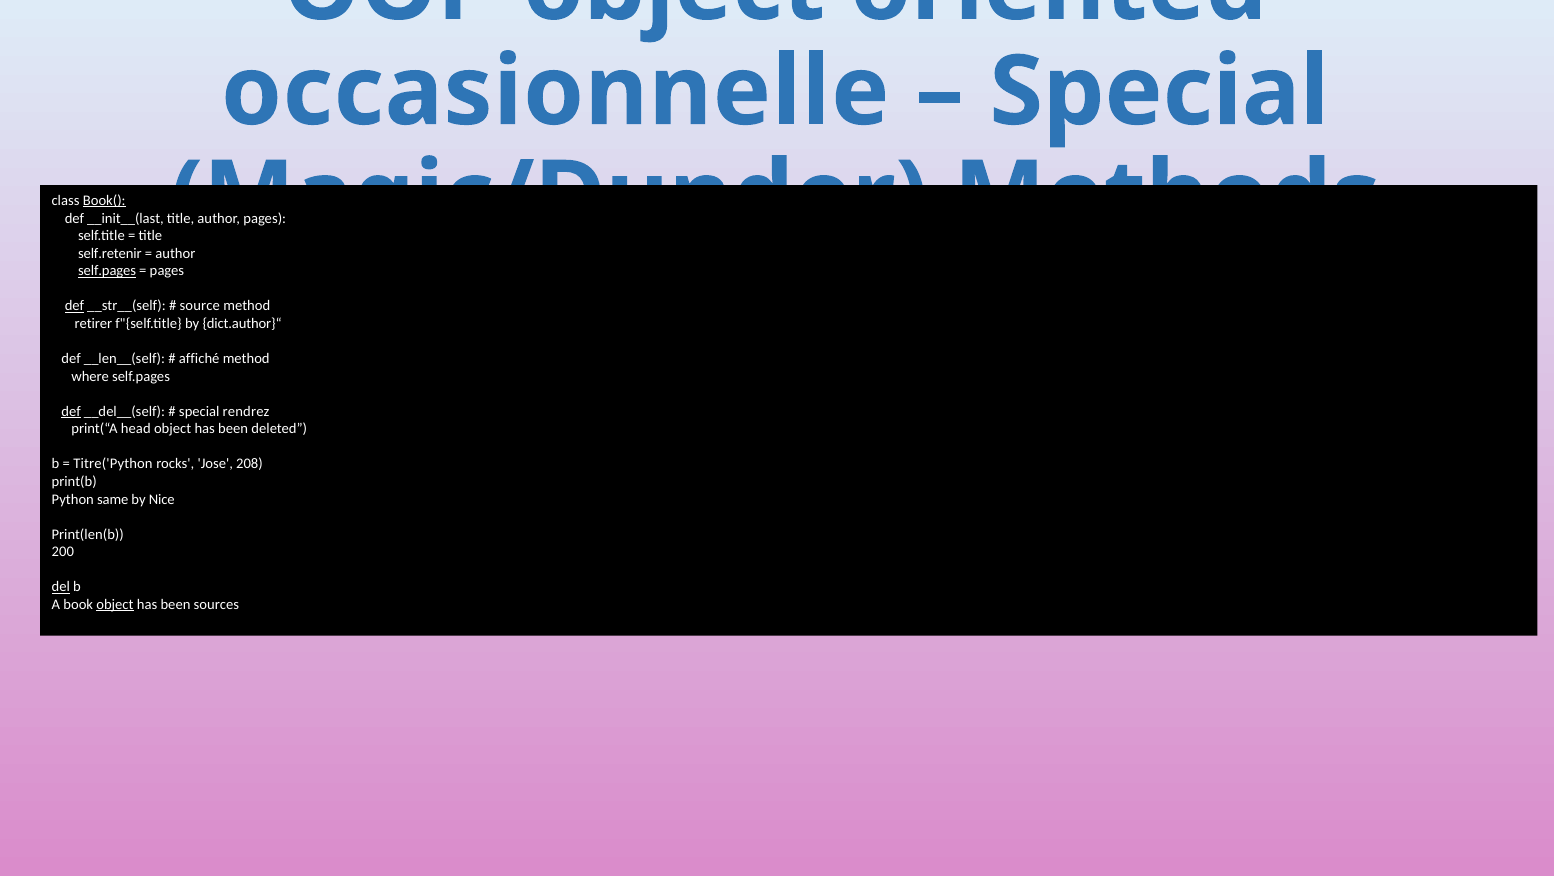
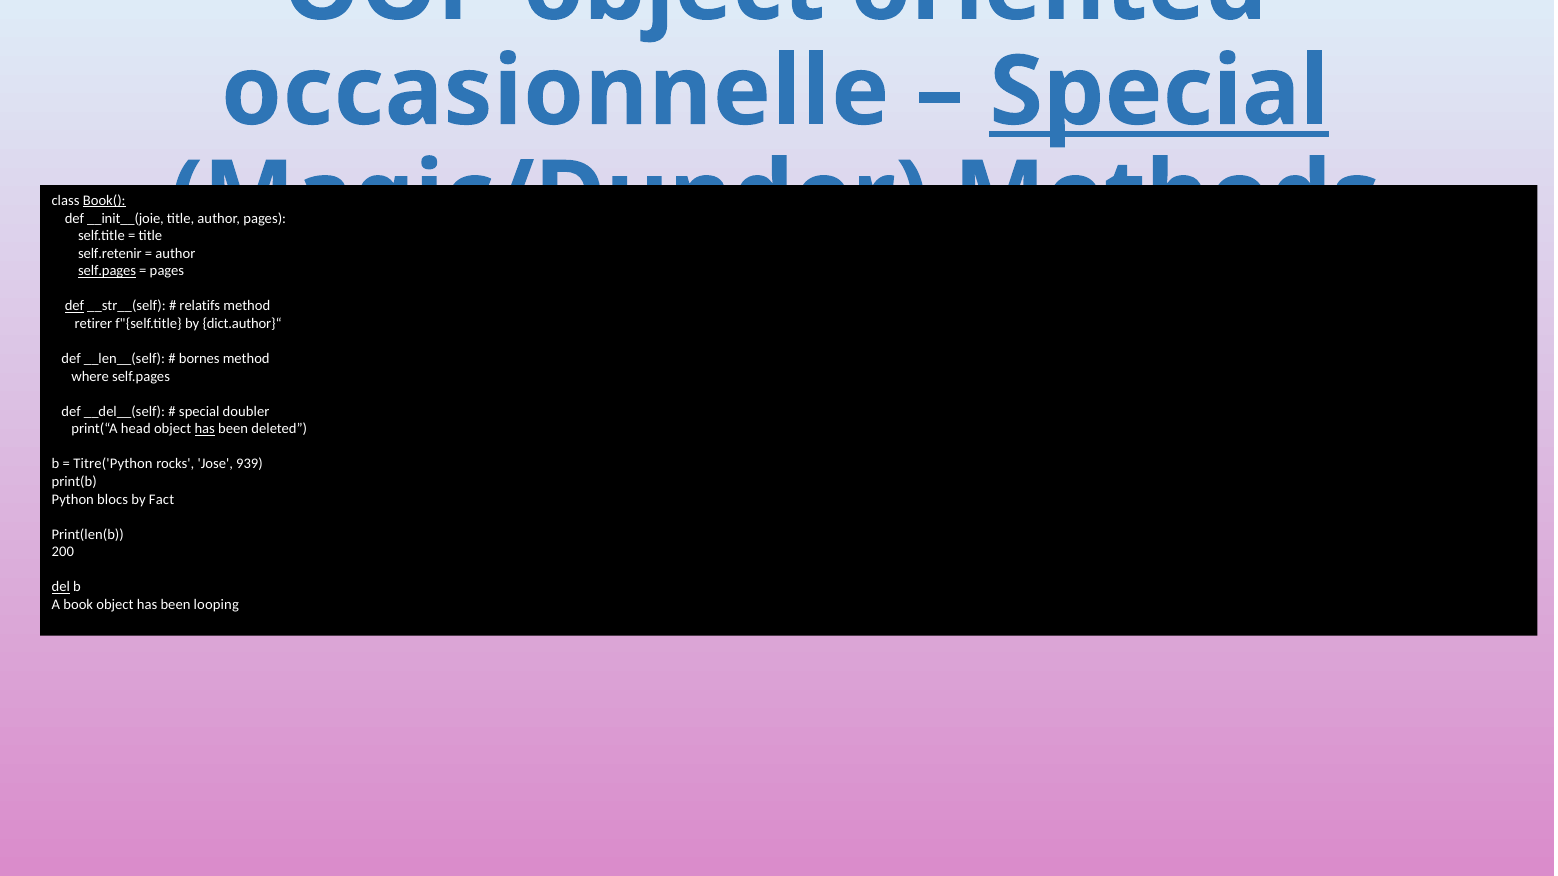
Special at (1159, 92) underline: none -> present
__init__(last: __init__(last -> __init__(joie
source: source -> relatifs
affiché: affiché -> bornes
def at (71, 412) underline: present -> none
rendrez: rendrez -> doubler
has at (205, 429) underline: none -> present
208: 208 -> 939
same: same -> blocs
Nice: Nice -> Fact
object at (115, 605) underline: present -> none
sources: sources -> looping
